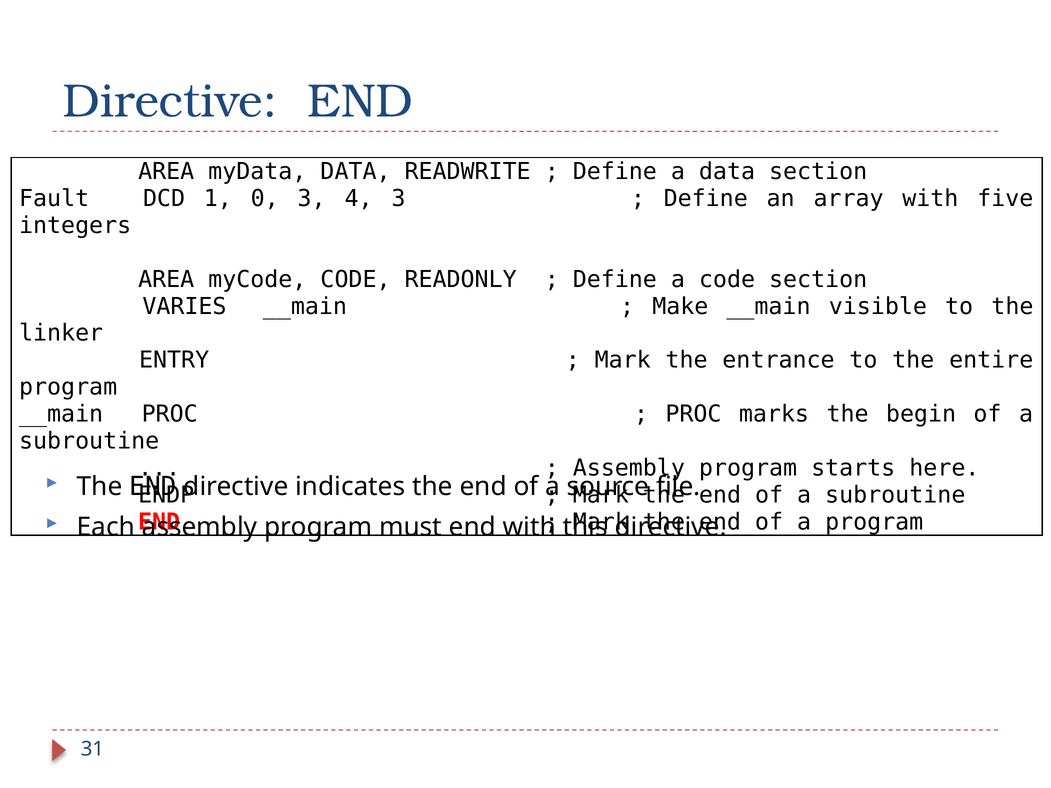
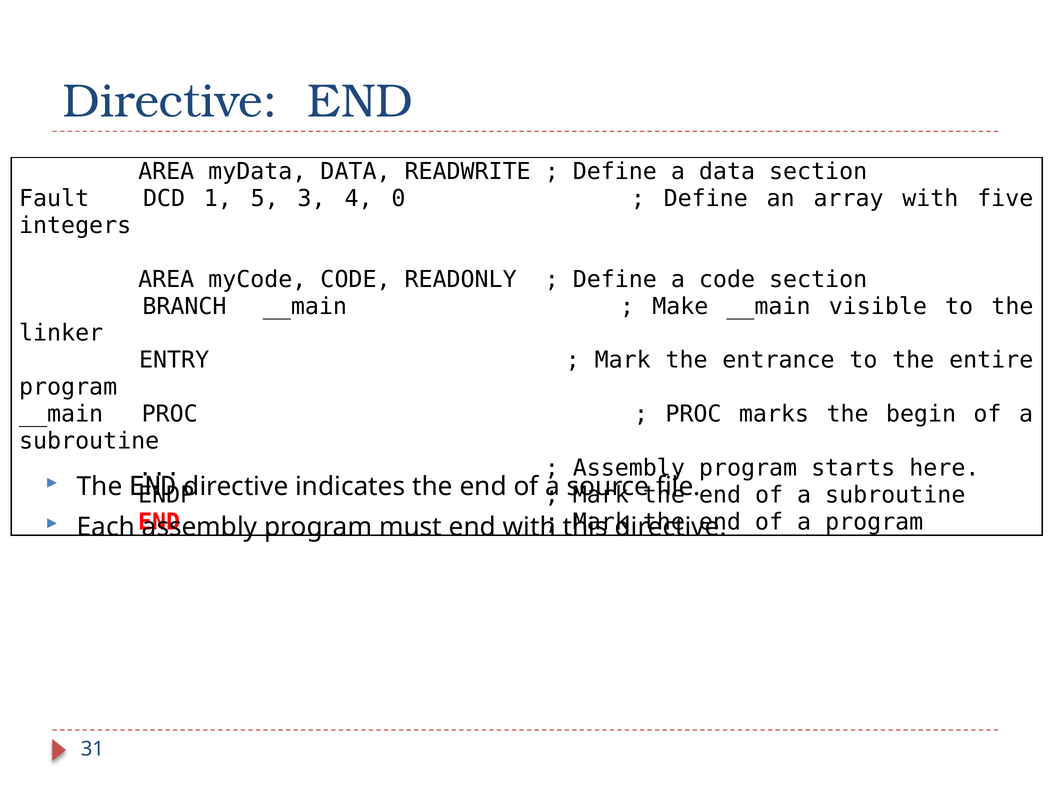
0: 0 -> 5
4 3: 3 -> 0
VARIES: VARIES -> BRANCH
